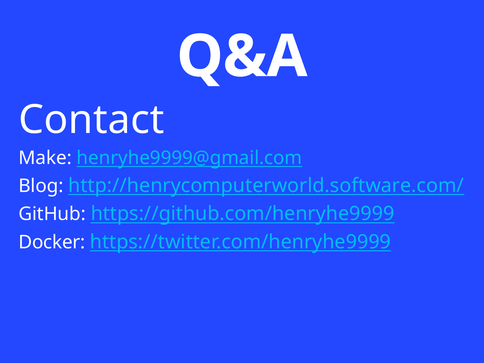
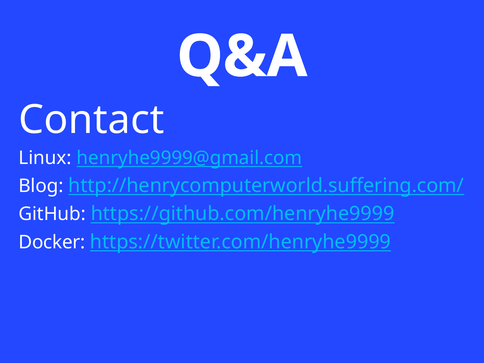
Make: Make -> Linux
http://henrycomputerworld.software.com/: http://henrycomputerworld.software.com/ -> http://henrycomputerworld.suffering.com/
